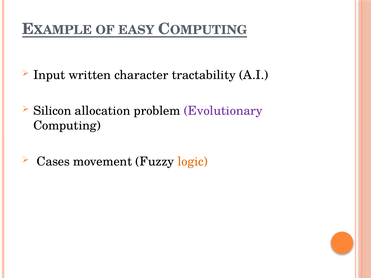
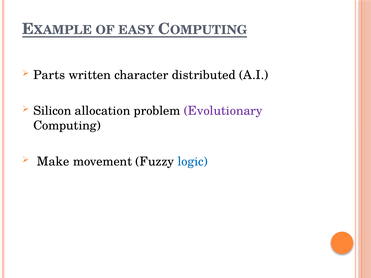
Input: Input -> Parts
tractability: tractability -> distributed
Cases: Cases -> Make
logic colour: orange -> blue
